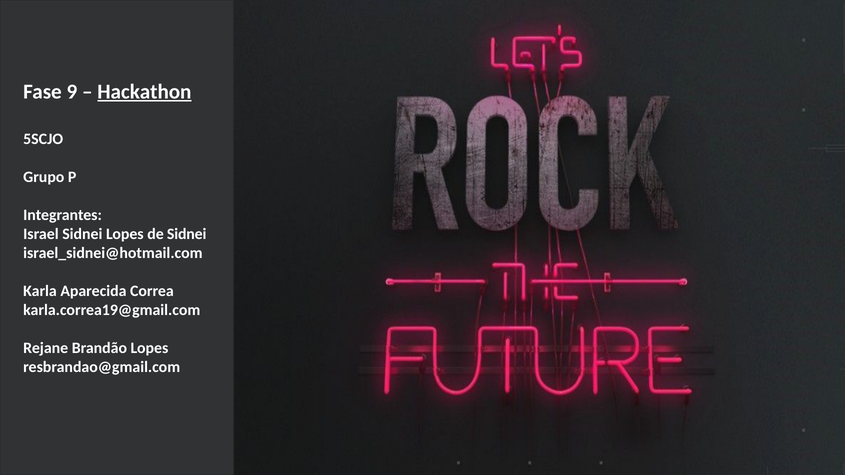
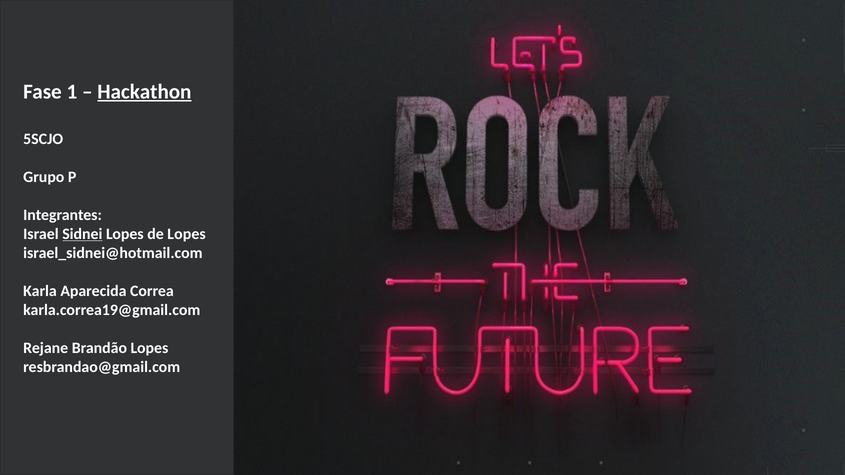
9: 9 -> 1
Sidnei at (82, 234) underline: none -> present
de Sidnei: Sidnei -> Lopes
